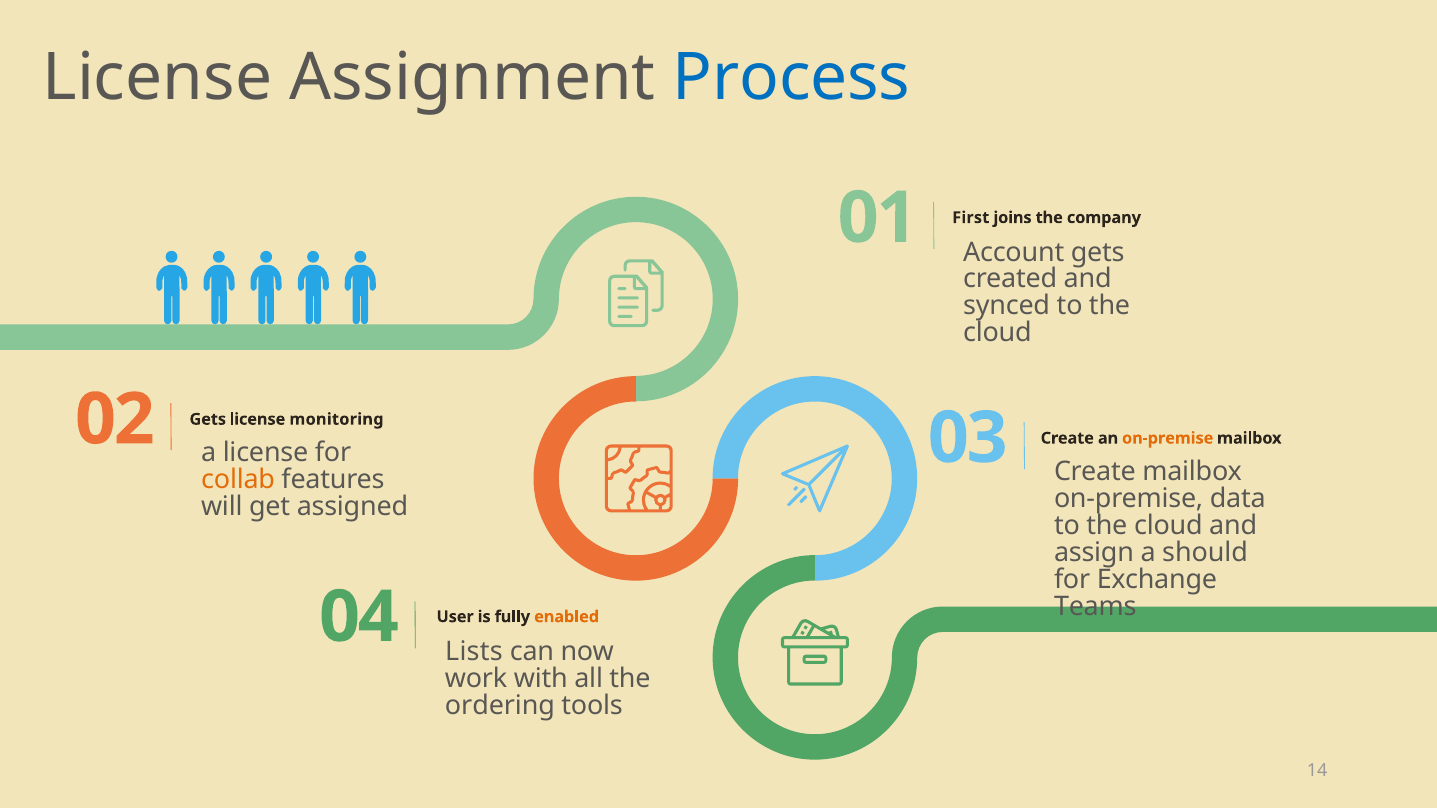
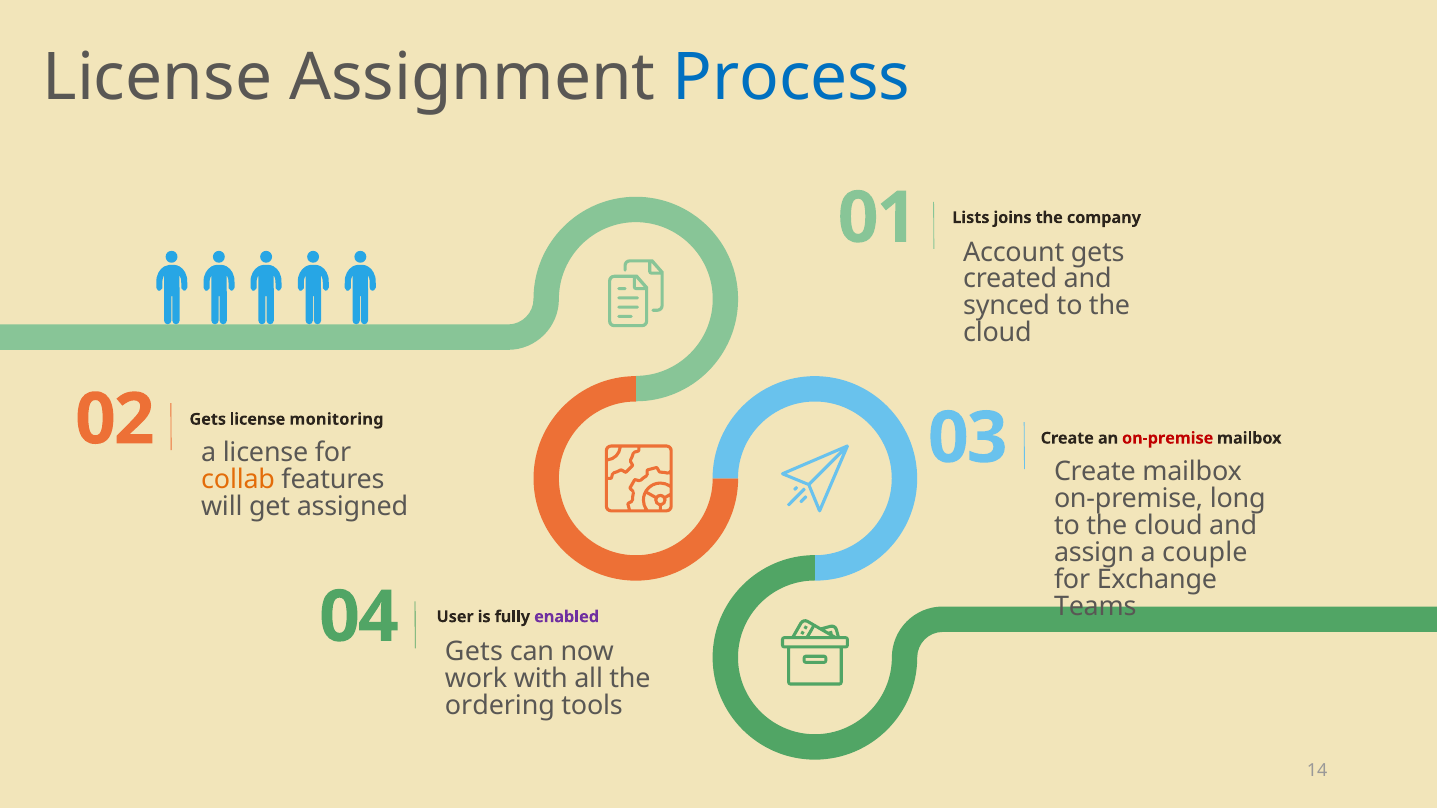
First: First -> Lists
on-premise at (1168, 438) colour: orange -> red
data: data -> long
should: should -> couple
enabled colour: orange -> purple
Lists at (474, 652): Lists -> Gets
